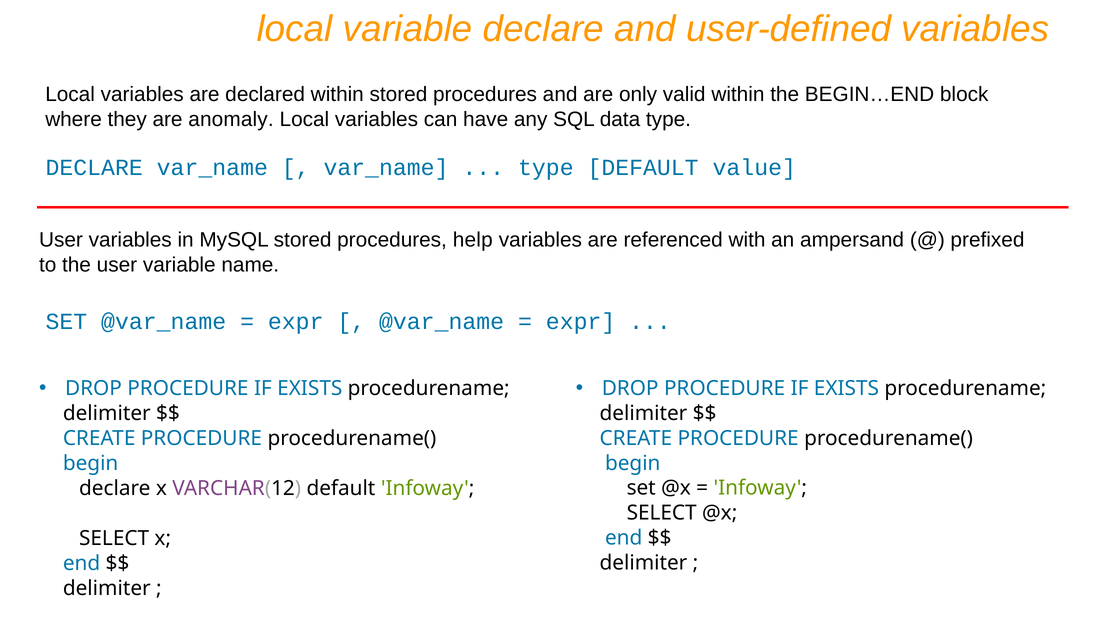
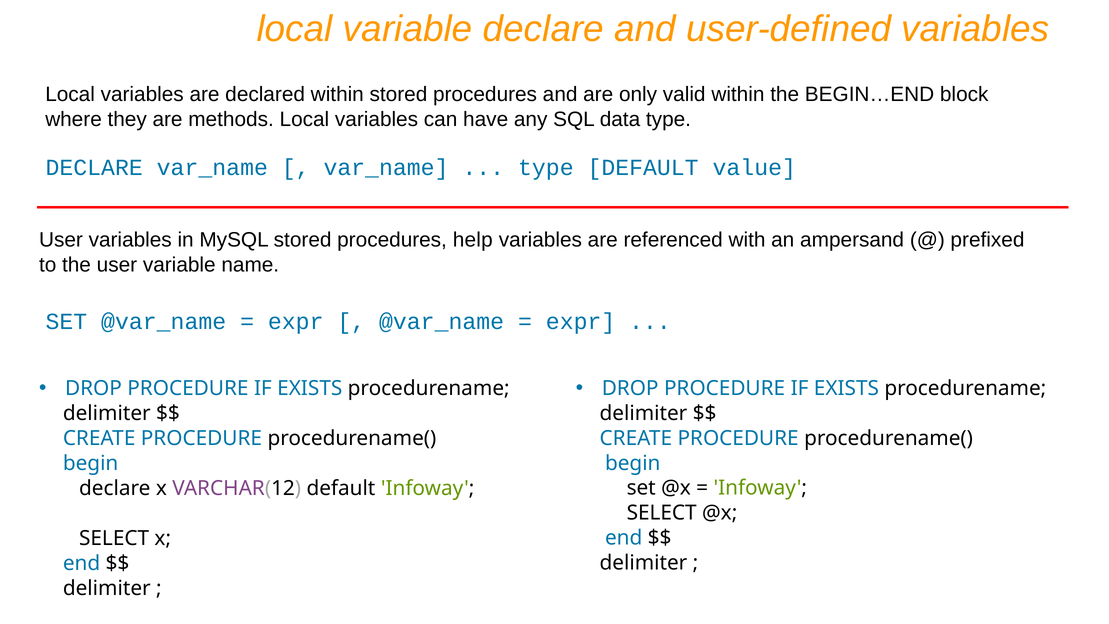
anomaly: anomaly -> methods
